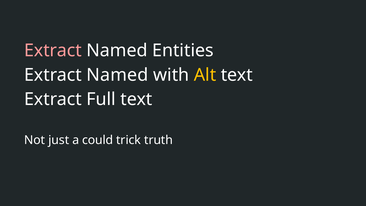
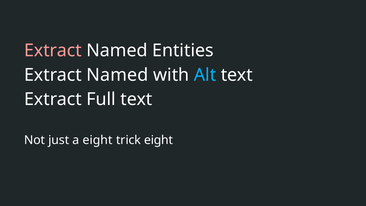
Alt colour: yellow -> light blue
a could: could -> eight
trick truth: truth -> eight
